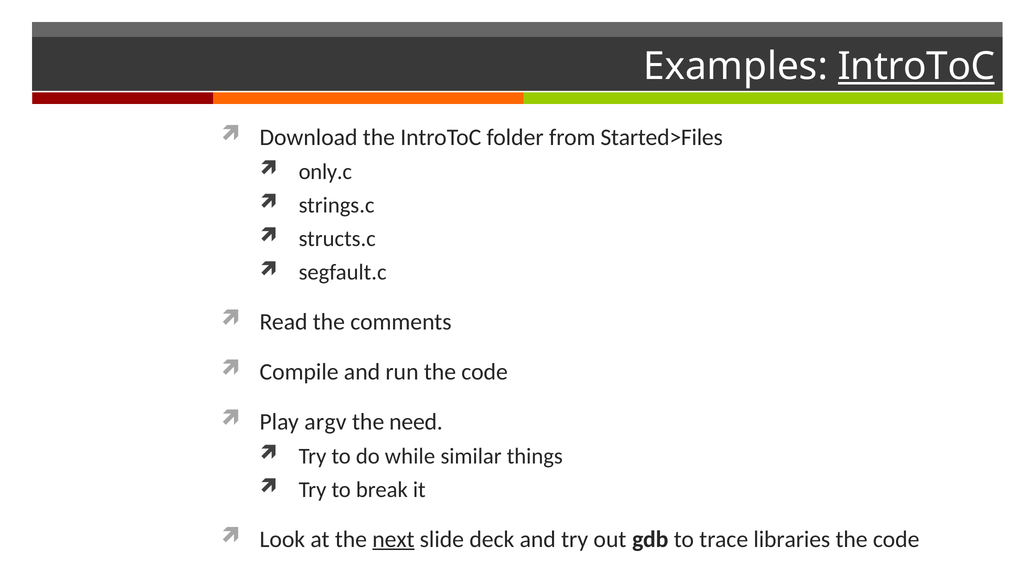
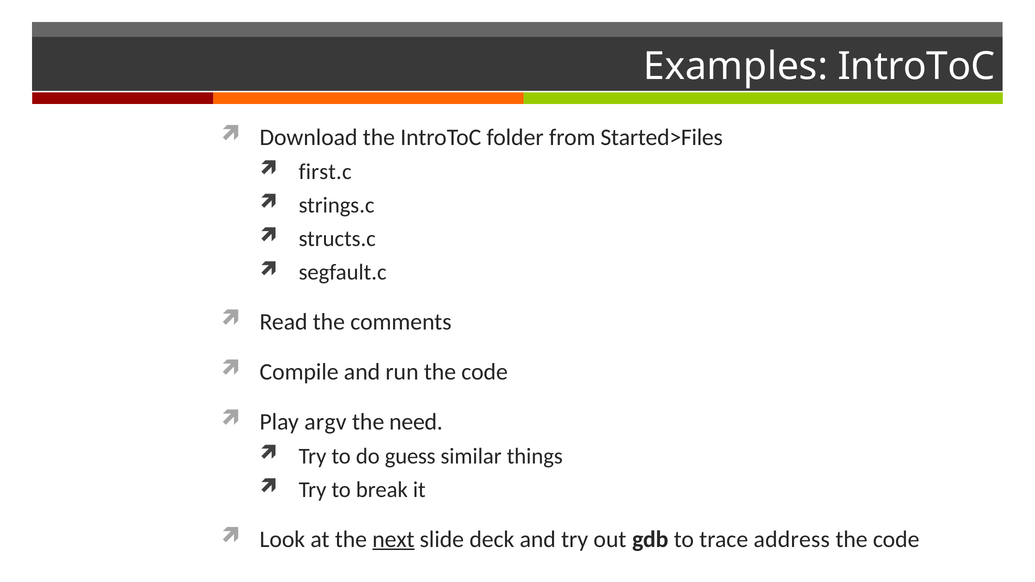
IntroToC at (916, 67) underline: present -> none
only.c: only.c -> first.c
while: while -> guess
libraries: libraries -> address
